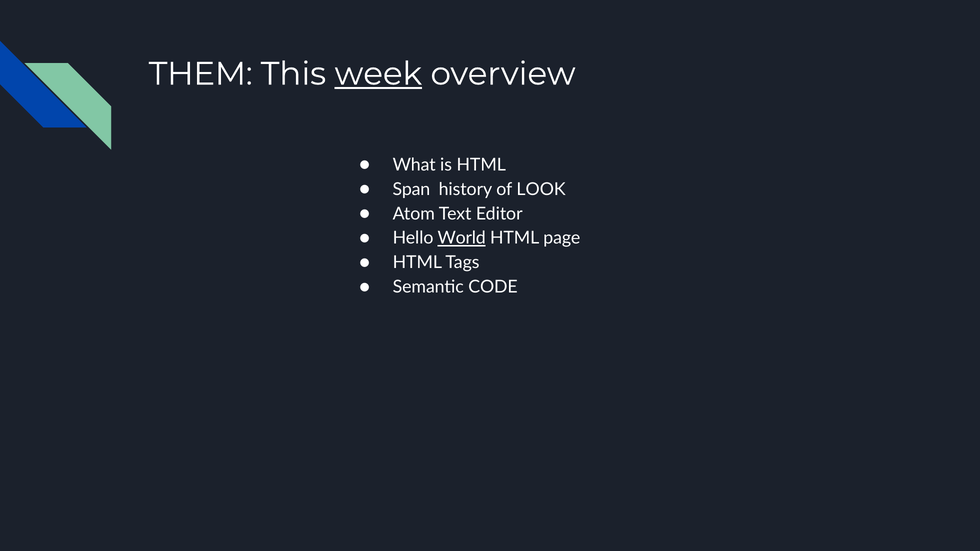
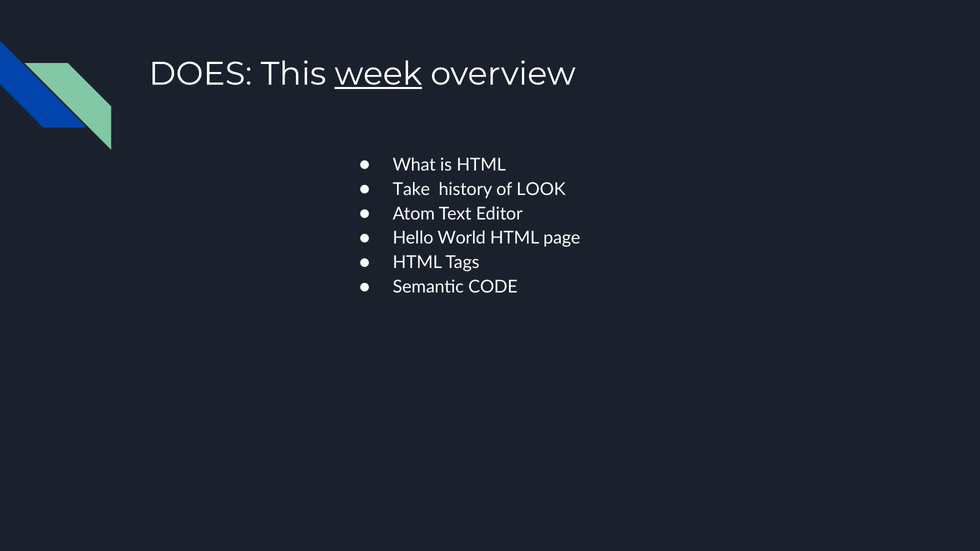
THEM: THEM -> DOES
Span: Span -> Take
World underline: present -> none
